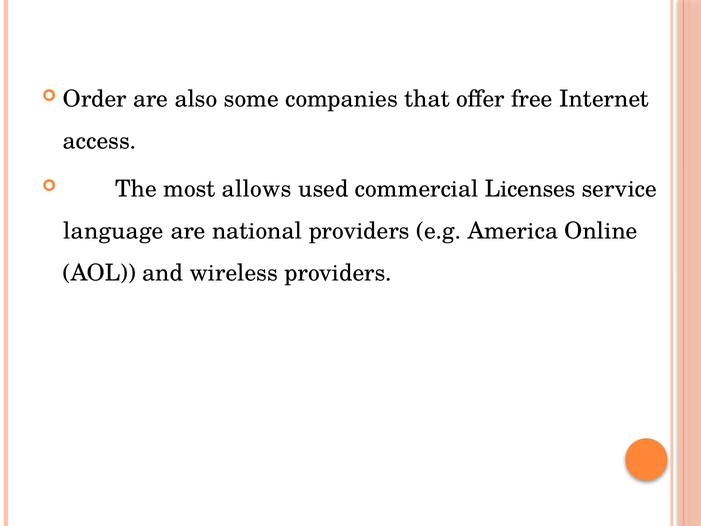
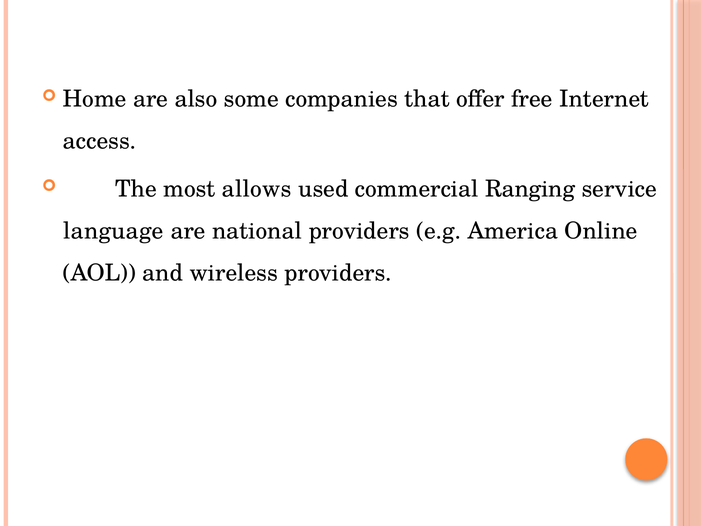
Order: Order -> Home
Licenses: Licenses -> Ranging
